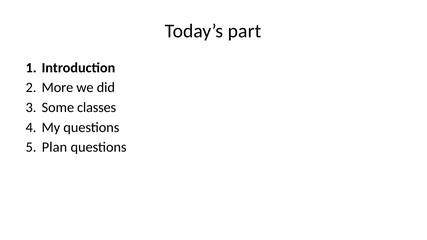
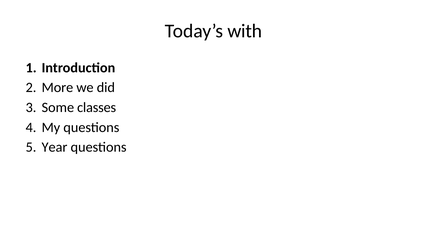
part: part -> with
Plan: Plan -> Year
